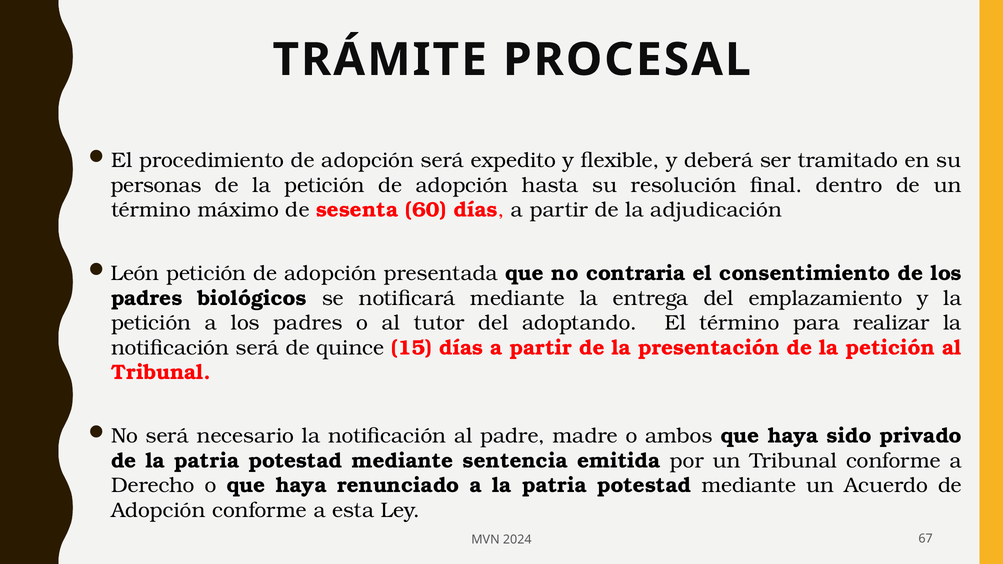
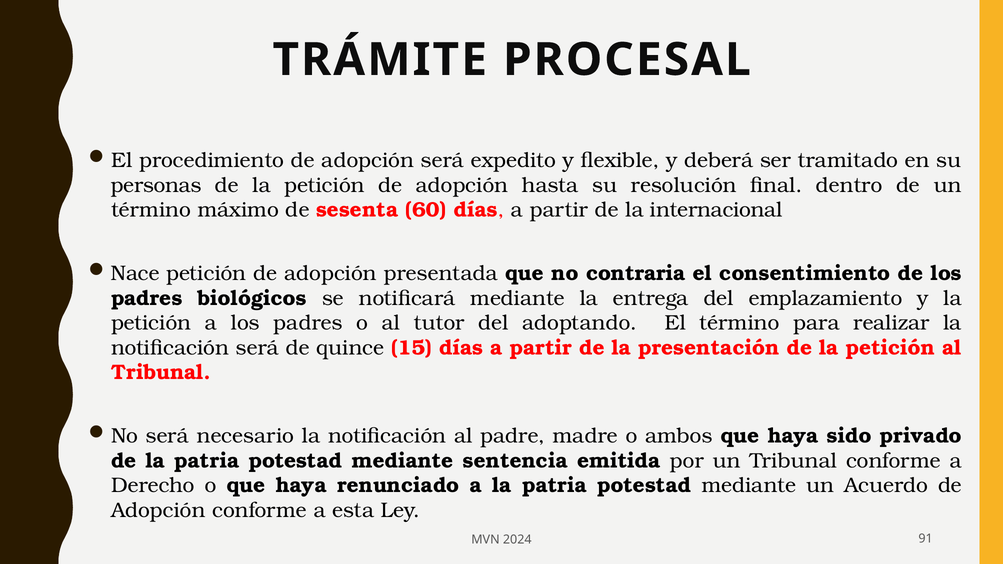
adjudicación: adjudicación -> internacional
León: León -> Nace
67: 67 -> 91
